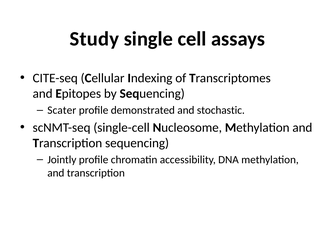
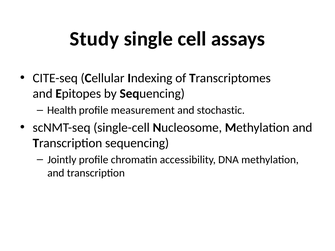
Scater: Scater -> Health
demonstrated: demonstrated -> measurement
